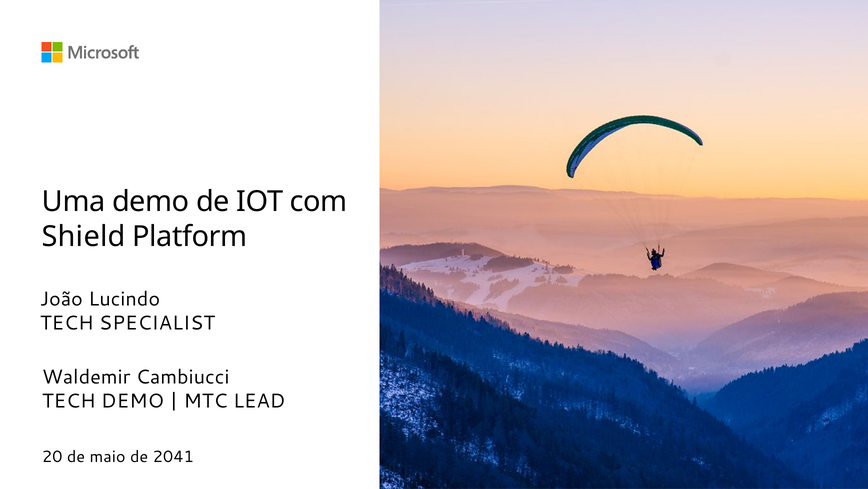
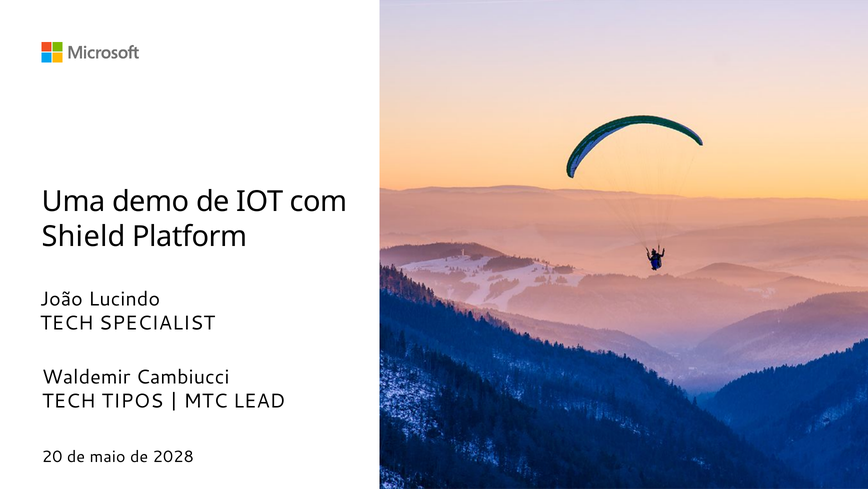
TECH DEMO: DEMO -> TIPOS
2041: 2041 -> 2028
